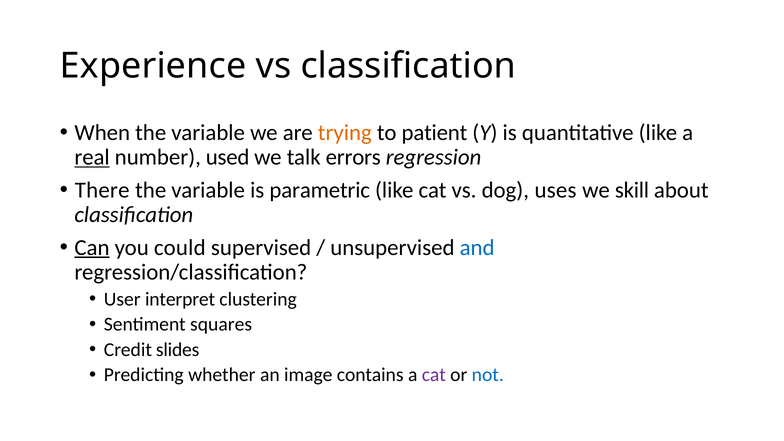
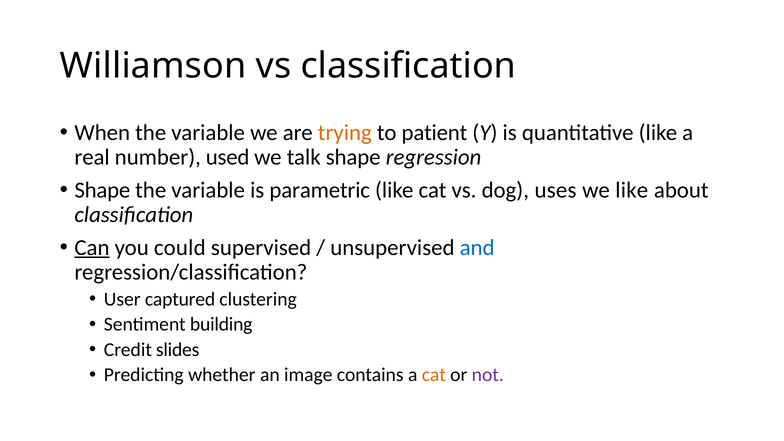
Experience: Experience -> Williamson
real underline: present -> none
talk errors: errors -> shape
There at (102, 190): There -> Shape
we skill: skill -> like
interpret: interpret -> captured
squares: squares -> building
cat at (434, 375) colour: purple -> orange
not colour: blue -> purple
